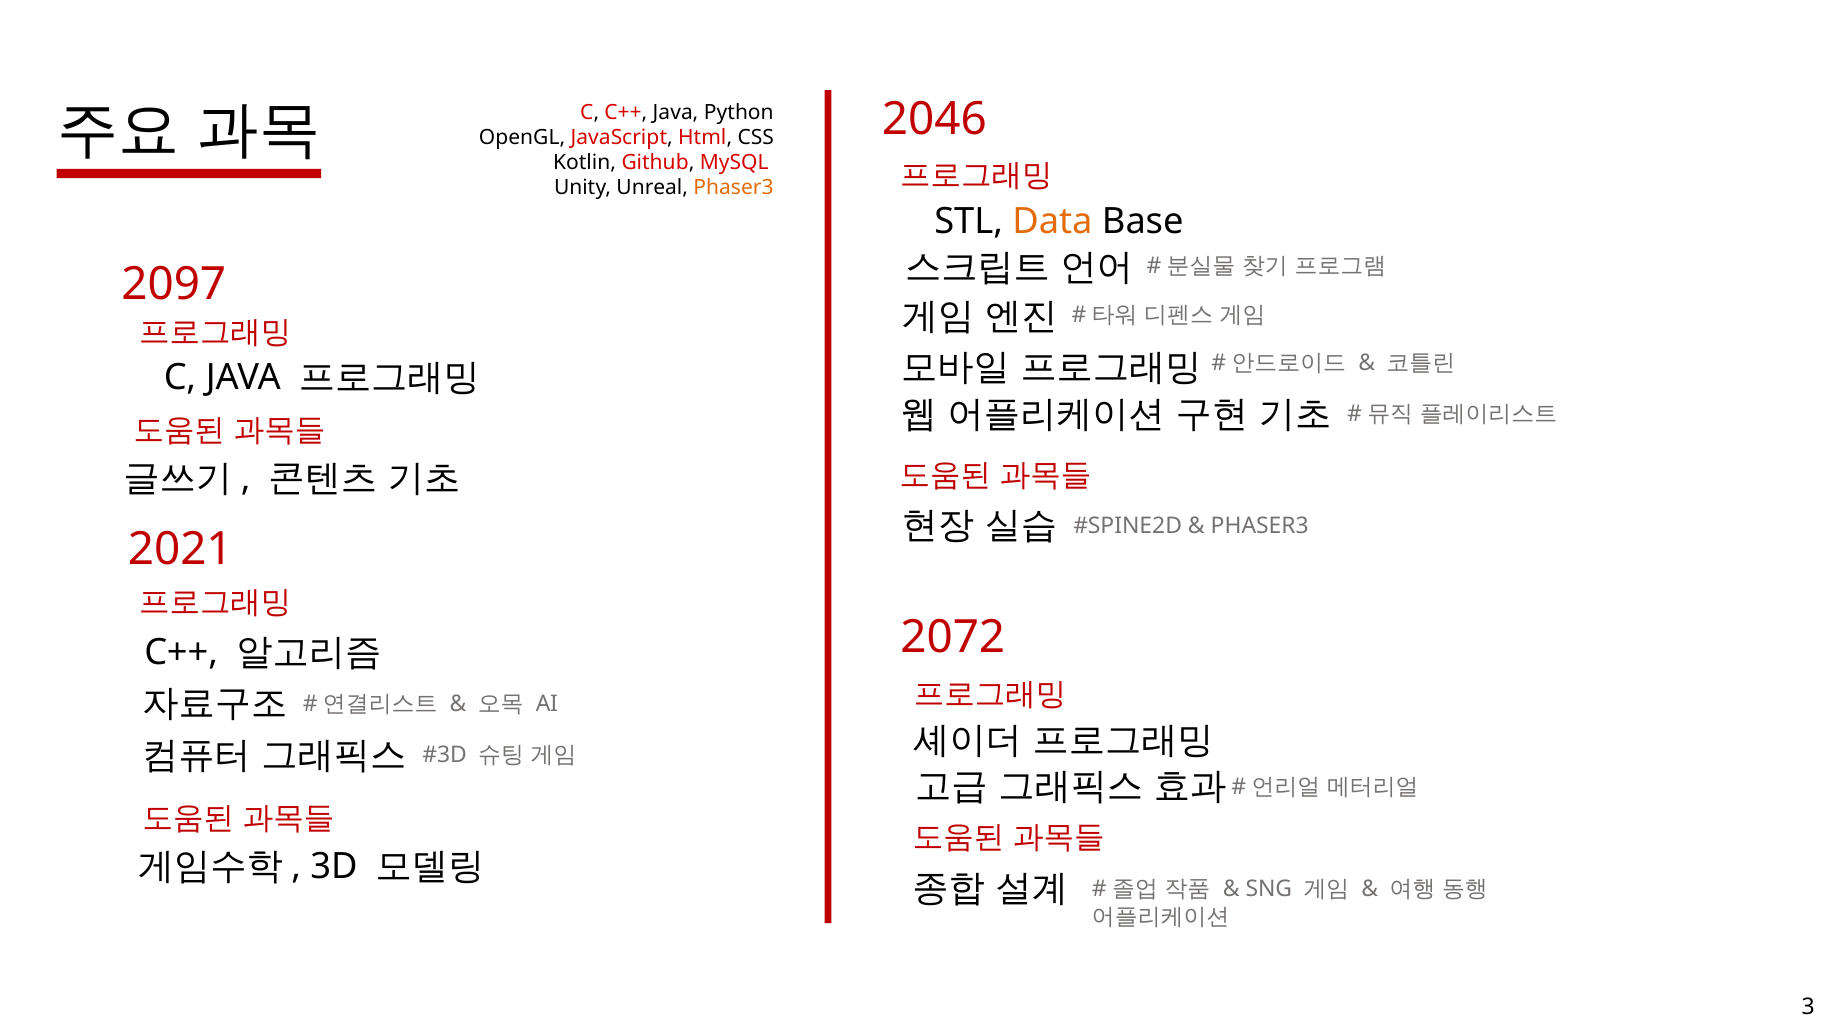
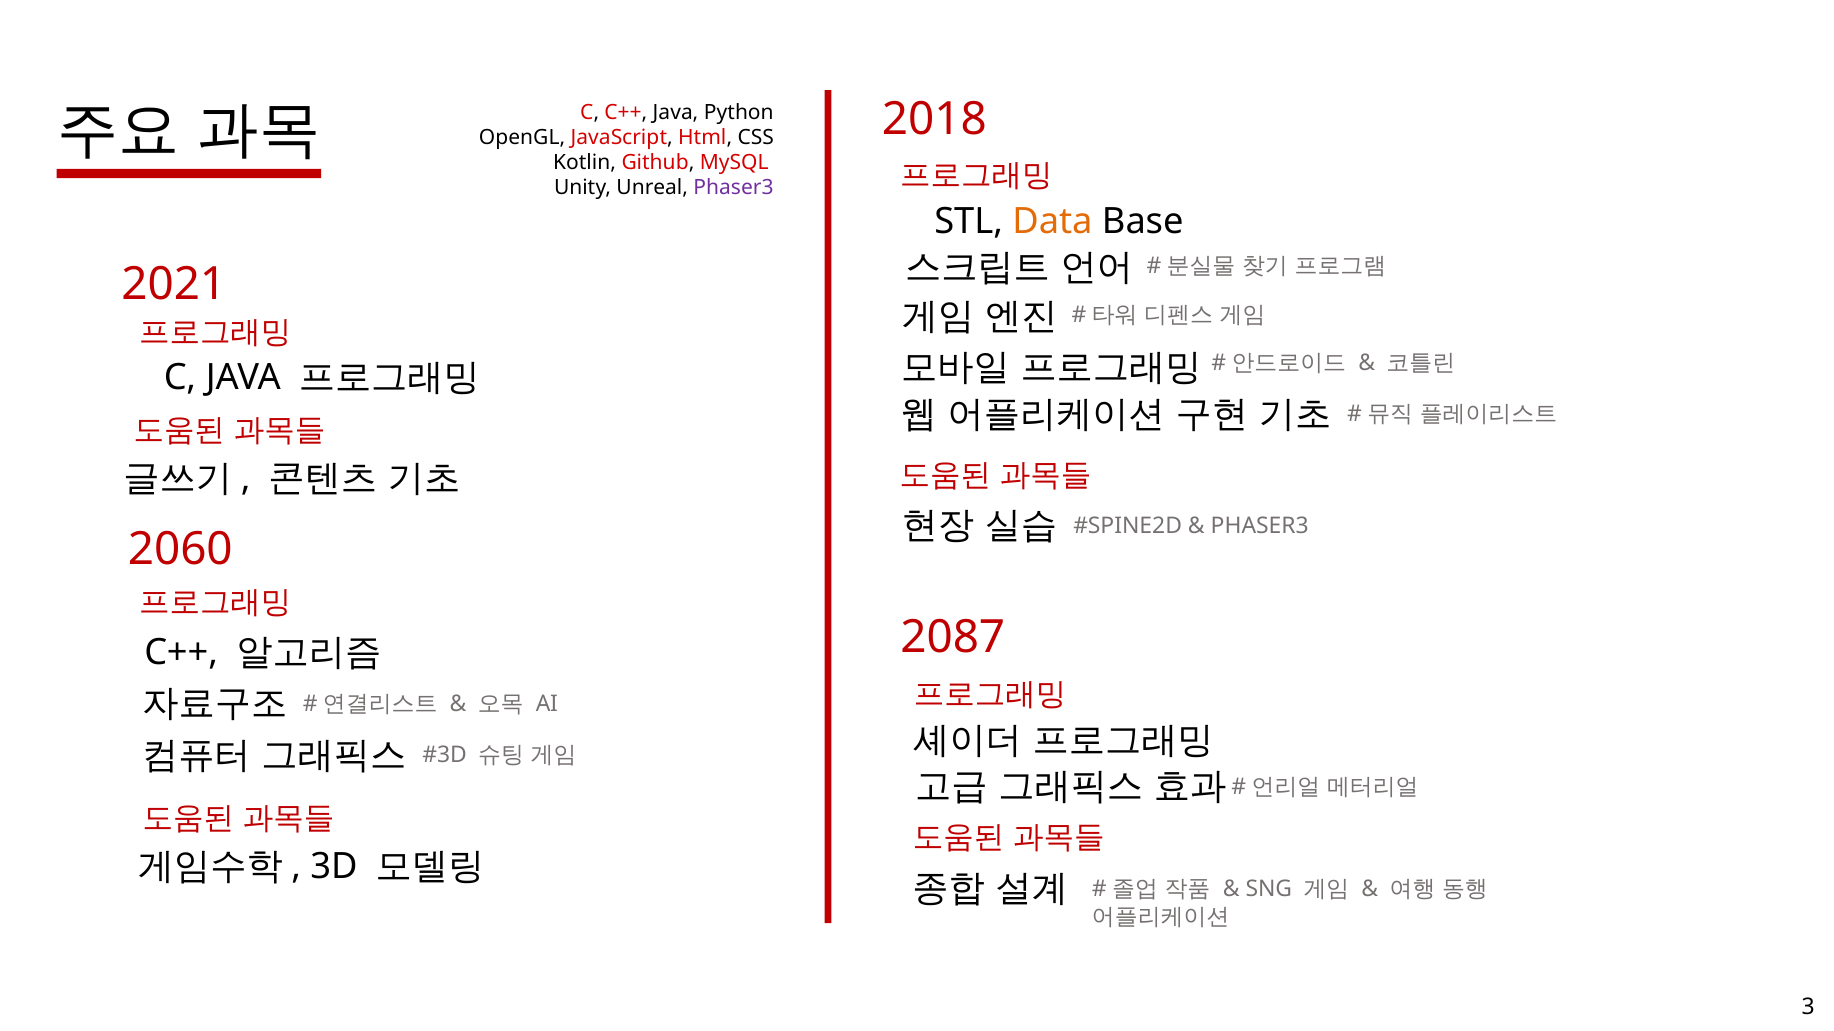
2046: 2046 -> 2018
Phaser3 at (734, 188) colour: orange -> purple
2097: 2097 -> 2021
2021: 2021 -> 2060
2072: 2072 -> 2087
